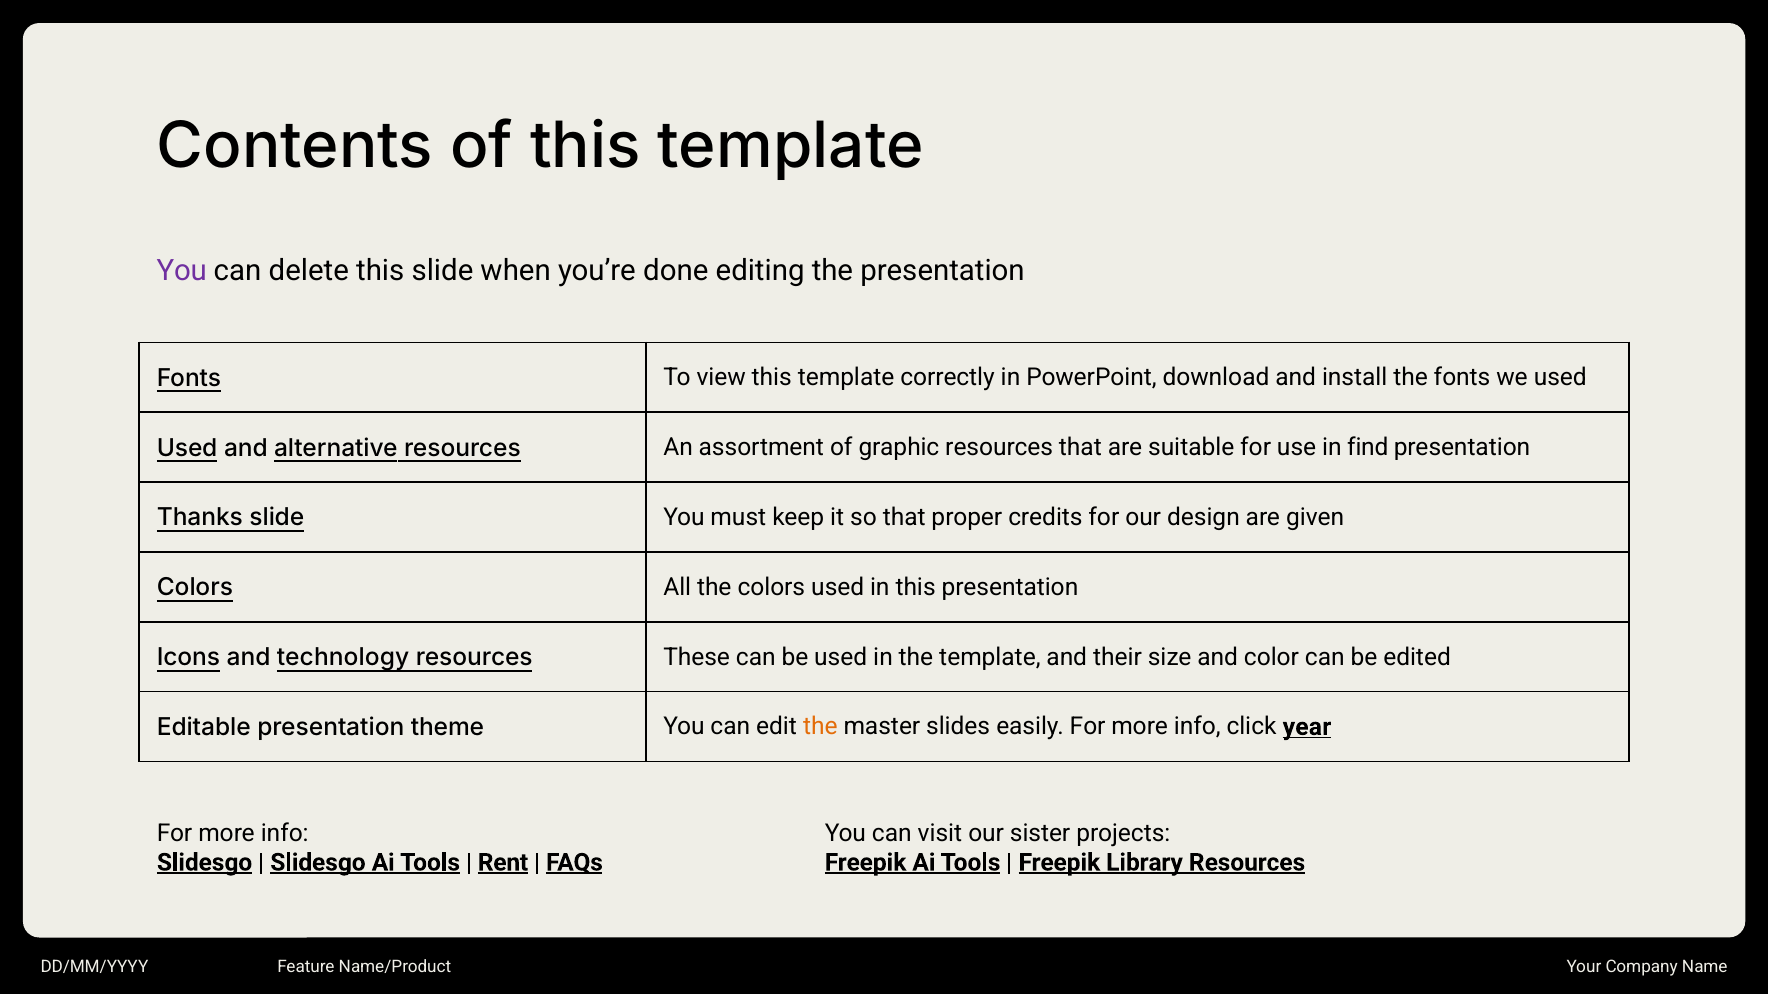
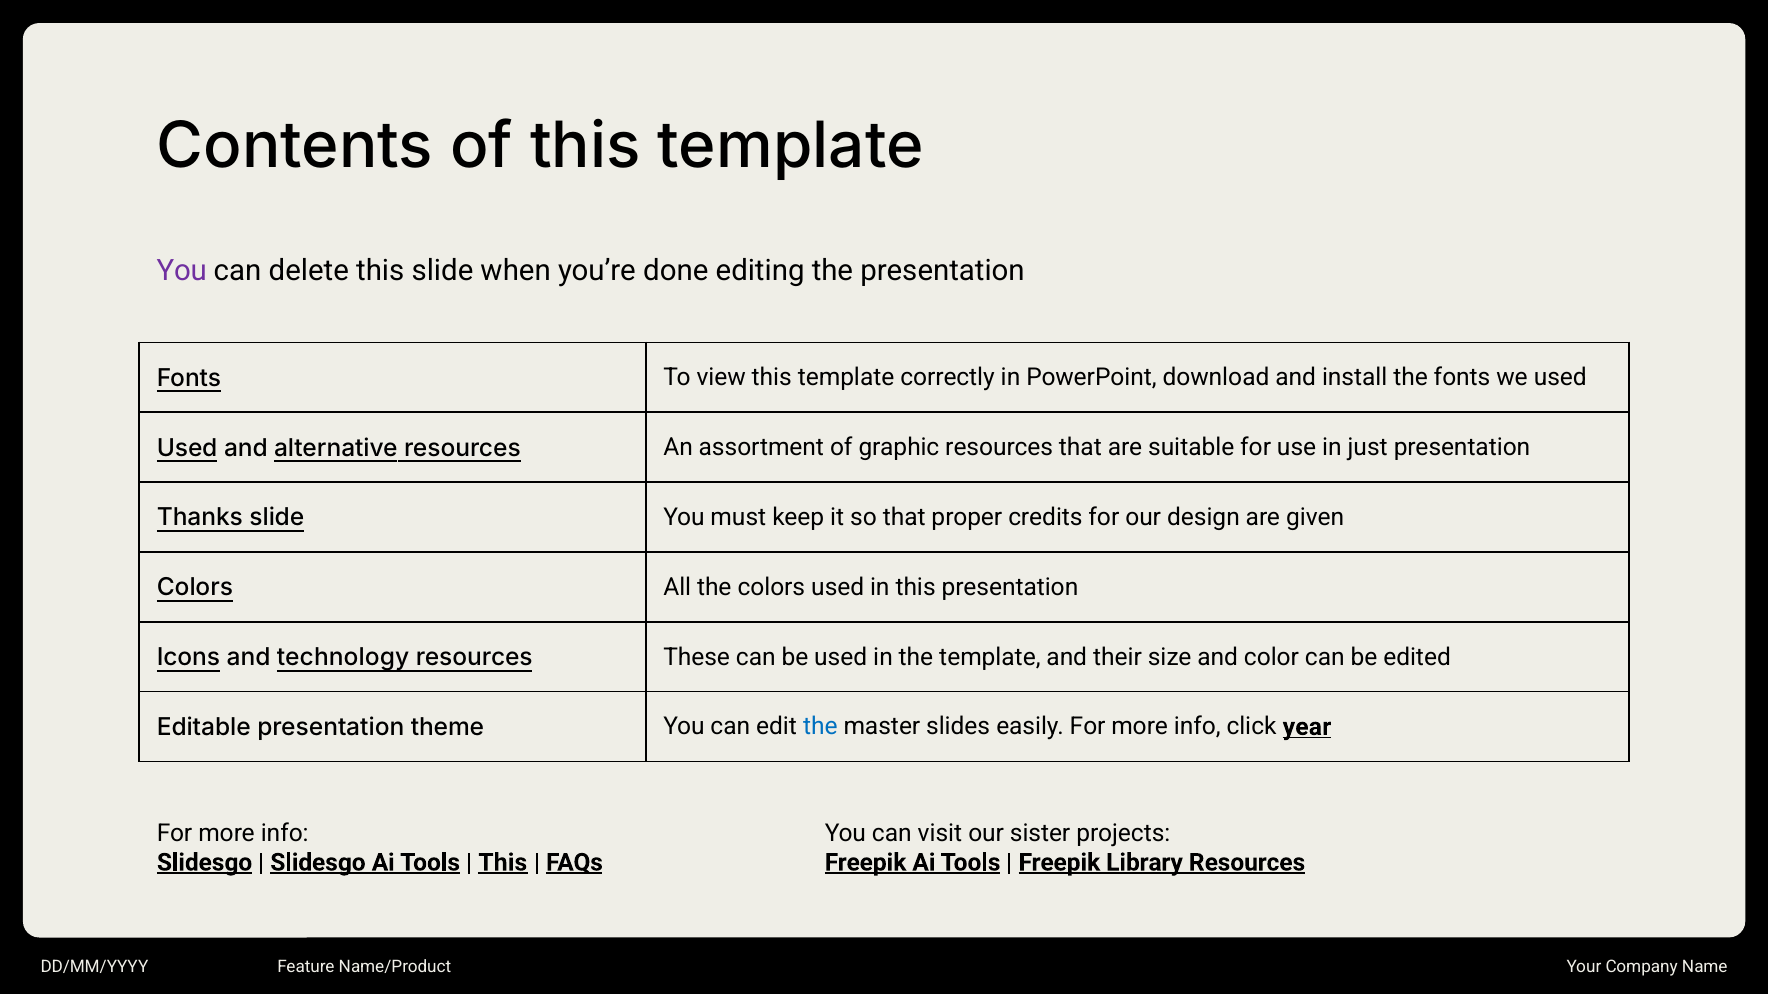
find: find -> just
the at (820, 727) colour: orange -> blue
Rent at (503, 863): Rent -> This
